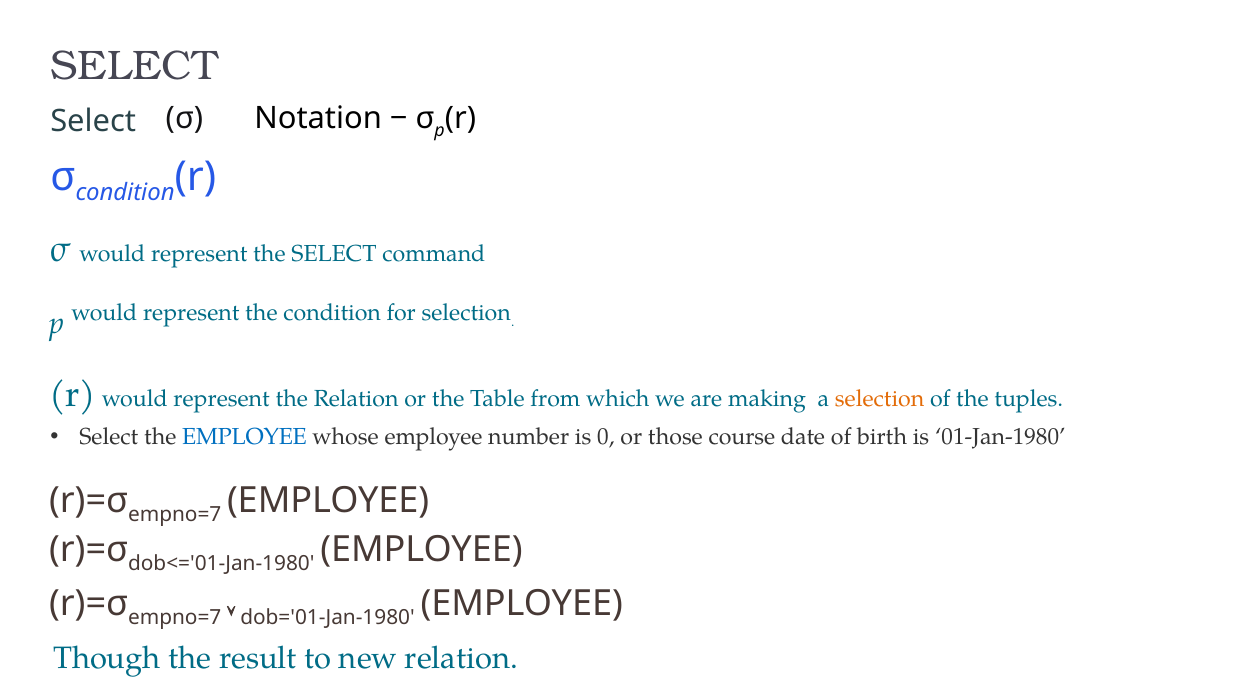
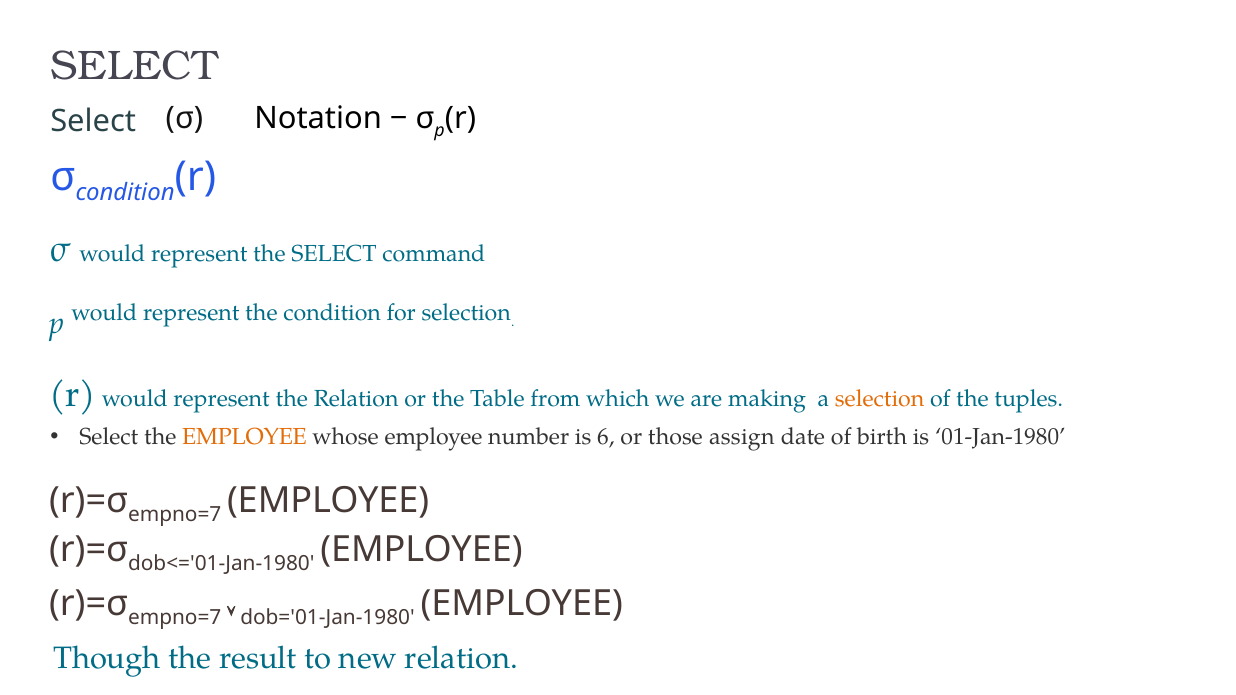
EMPLOYEE at (245, 437) colour: blue -> orange
0: 0 -> 6
course: course -> assign
